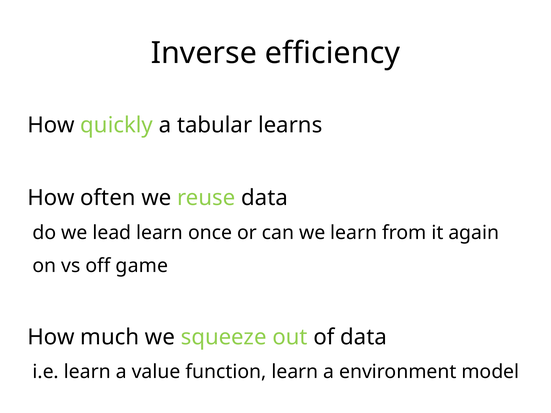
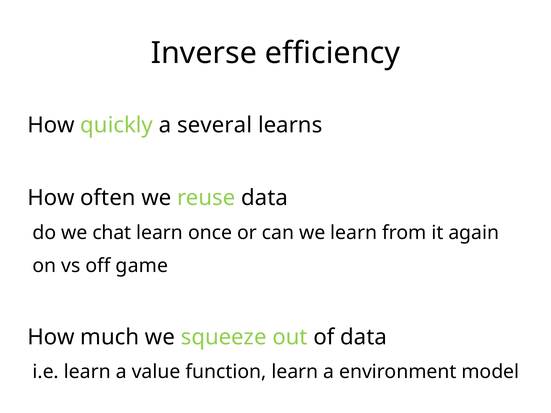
tabular: tabular -> several
lead: lead -> chat
